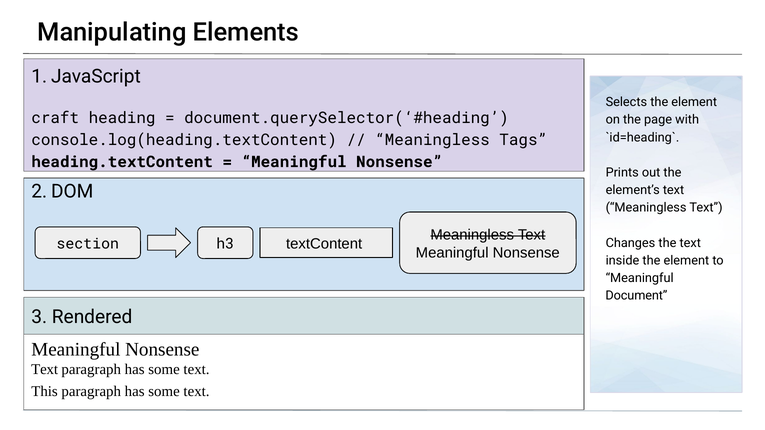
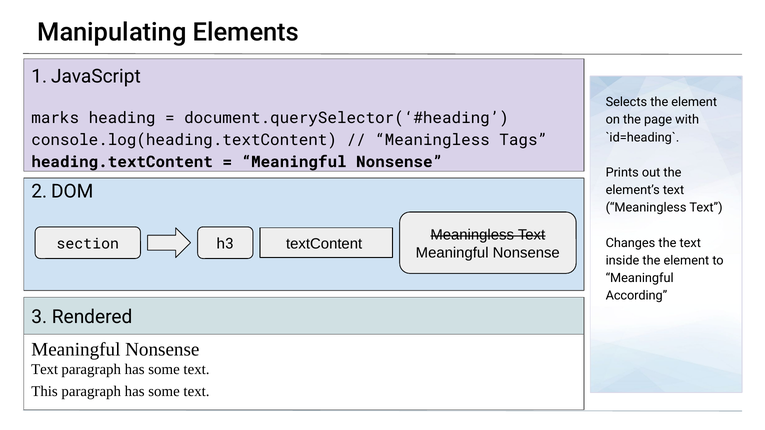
craft: craft -> marks
Document: Document -> According
